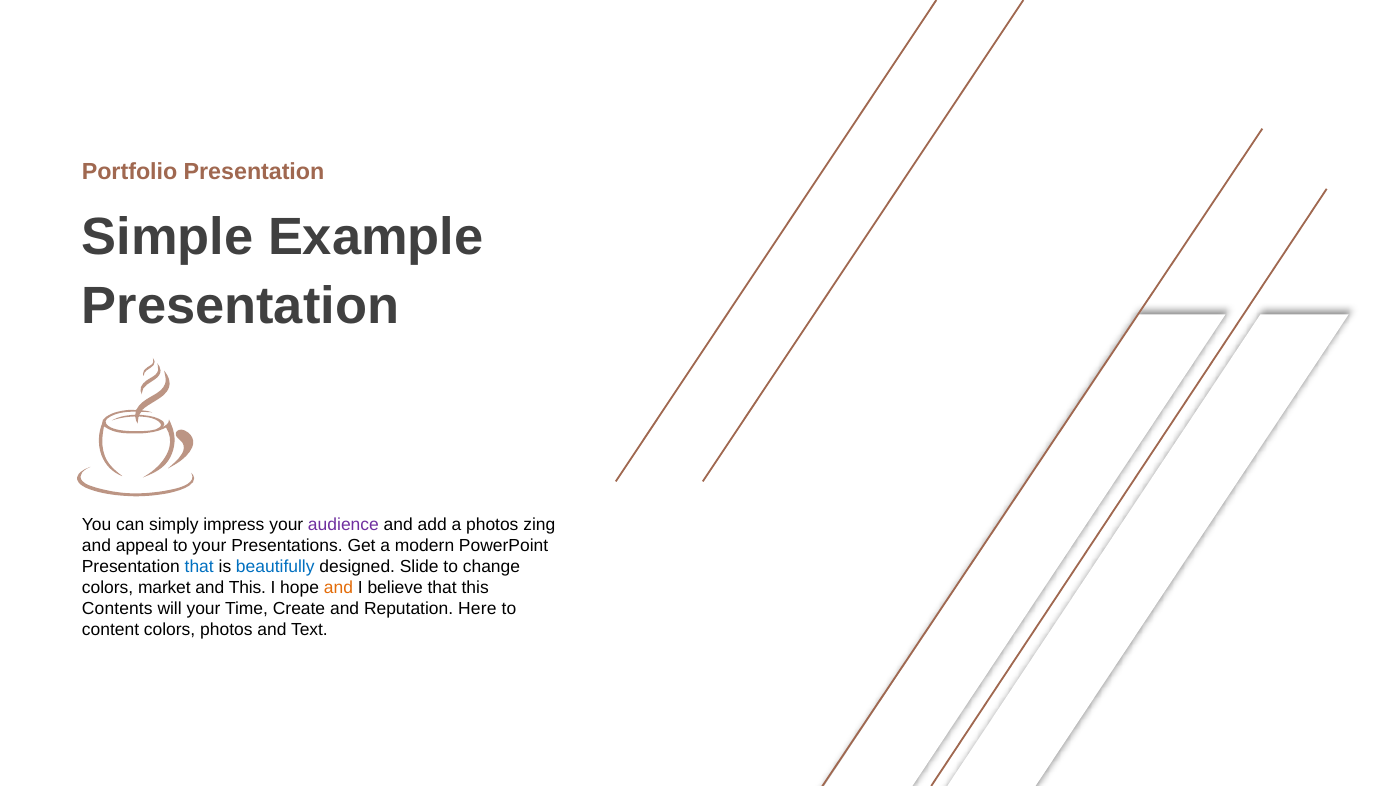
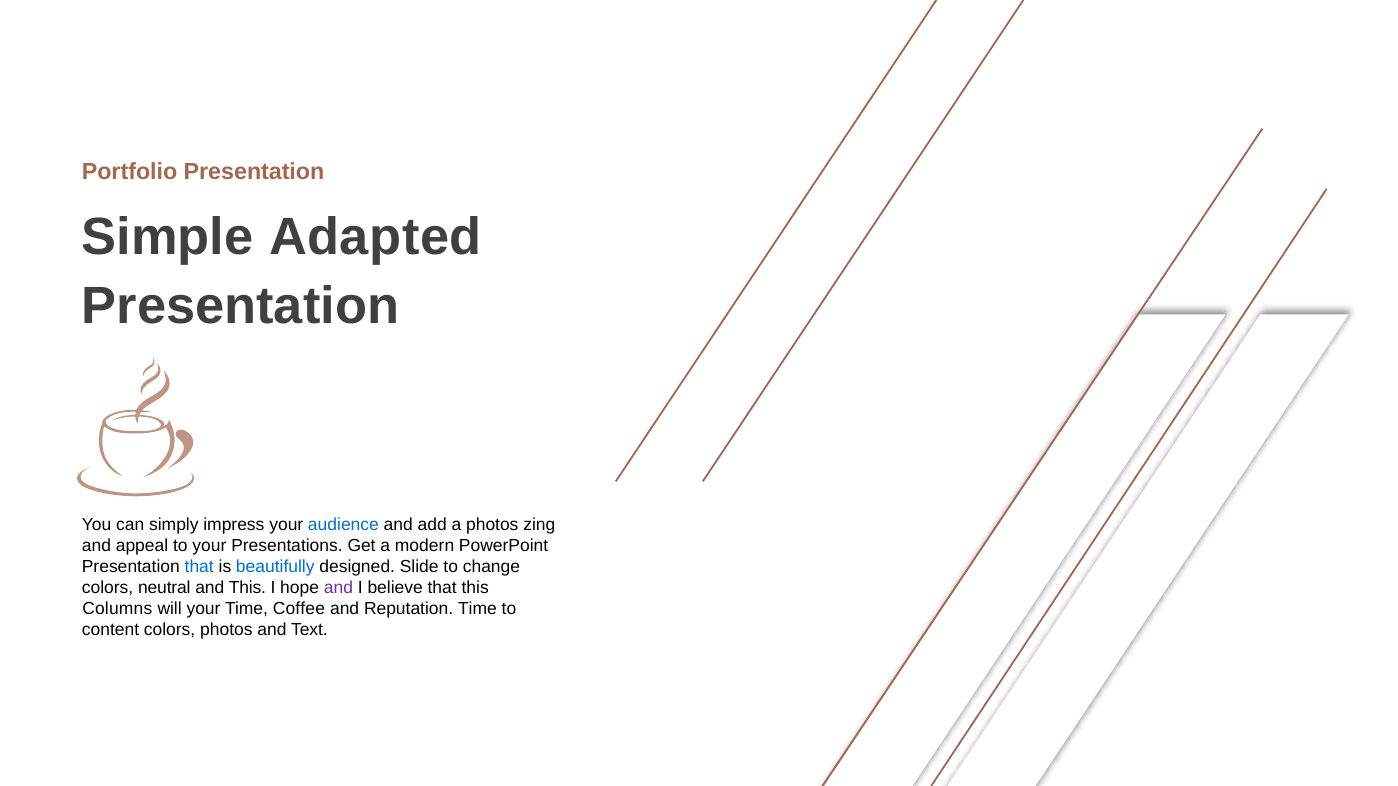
Example: Example -> Adapted
audience colour: purple -> blue
market: market -> neutral
and at (338, 588) colour: orange -> purple
Contents: Contents -> Columns
Create: Create -> Coffee
Reputation Here: Here -> Time
